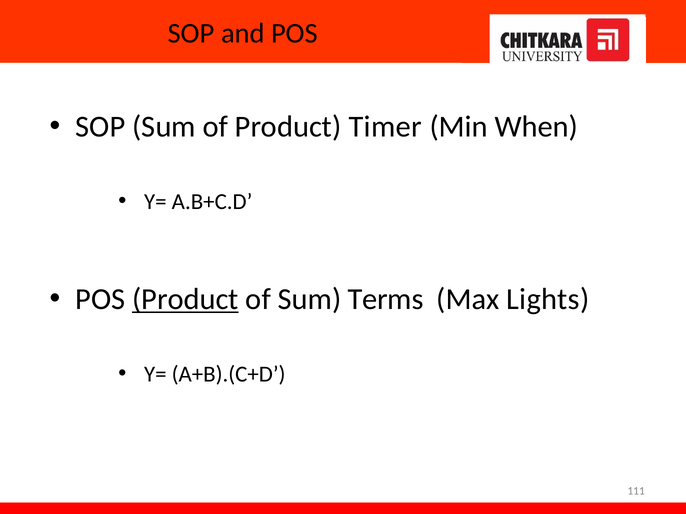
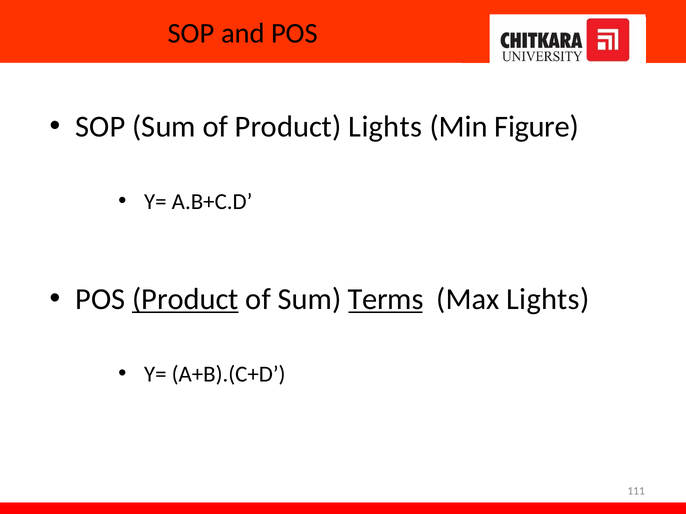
Product Timer: Timer -> Lights
When: When -> Figure
Terms underline: none -> present
